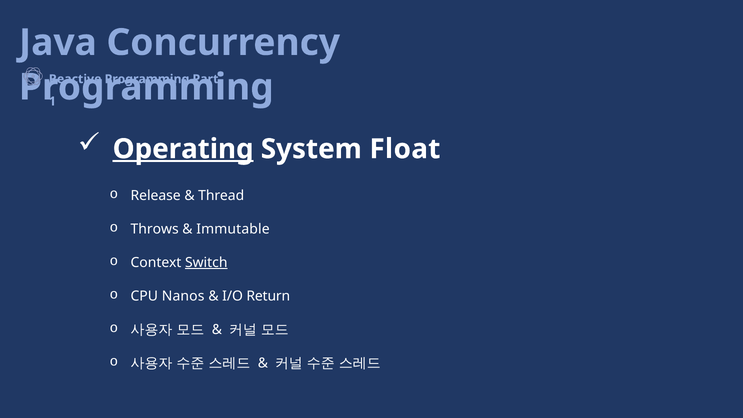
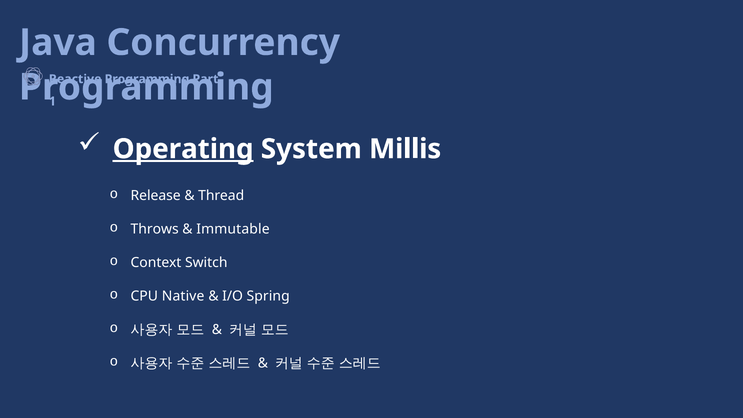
Float: Float -> Millis
Switch underline: present -> none
Nanos: Nanos -> Native
Return: Return -> Spring
